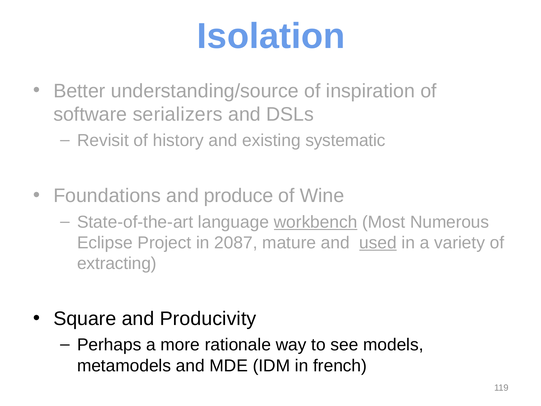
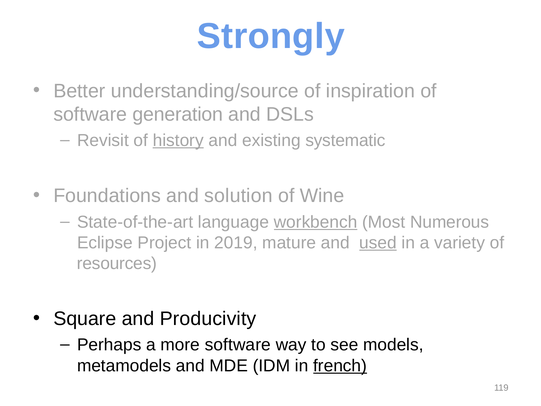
Isolation: Isolation -> Strongly
serializers: serializers -> generation
history underline: none -> present
produce: produce -> solution
2087: 2087 -> 2019
extracting: extracting -> resources
more rationale: rationale -> software
french underline: none -> present
